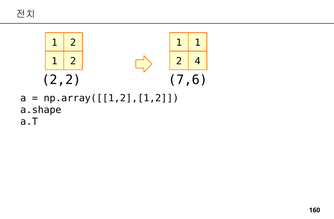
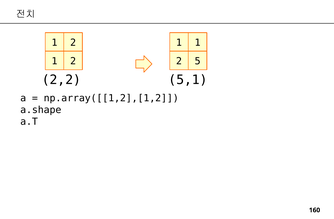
4: 4 -> 5
7,6: 7,6 -> 5,1
